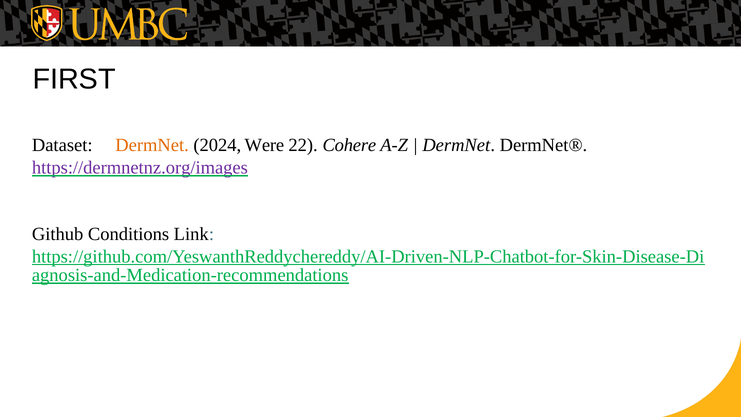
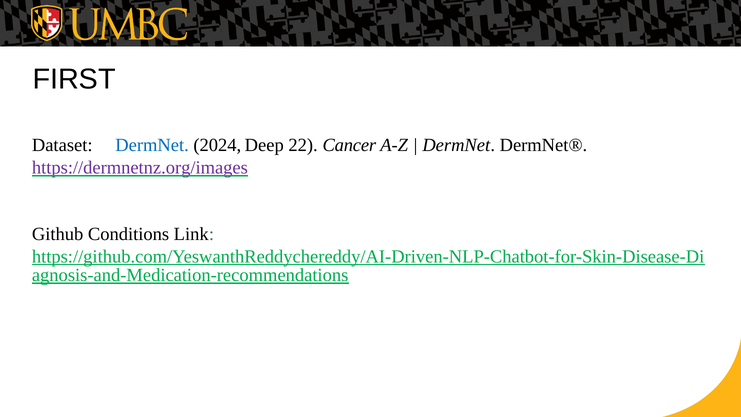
DermNet at (152, 145) colour: orange -> blue
Were: Were -> Deep
Cohere: Cohere -> Cancer
